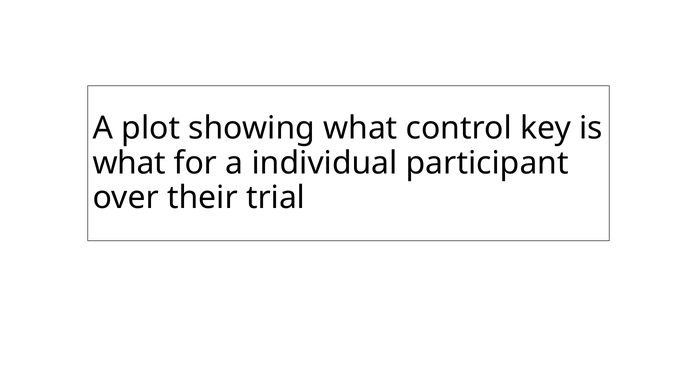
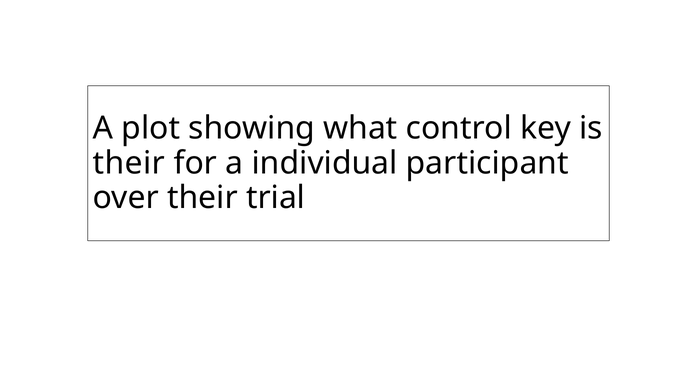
what at (129, 163): what -> their
